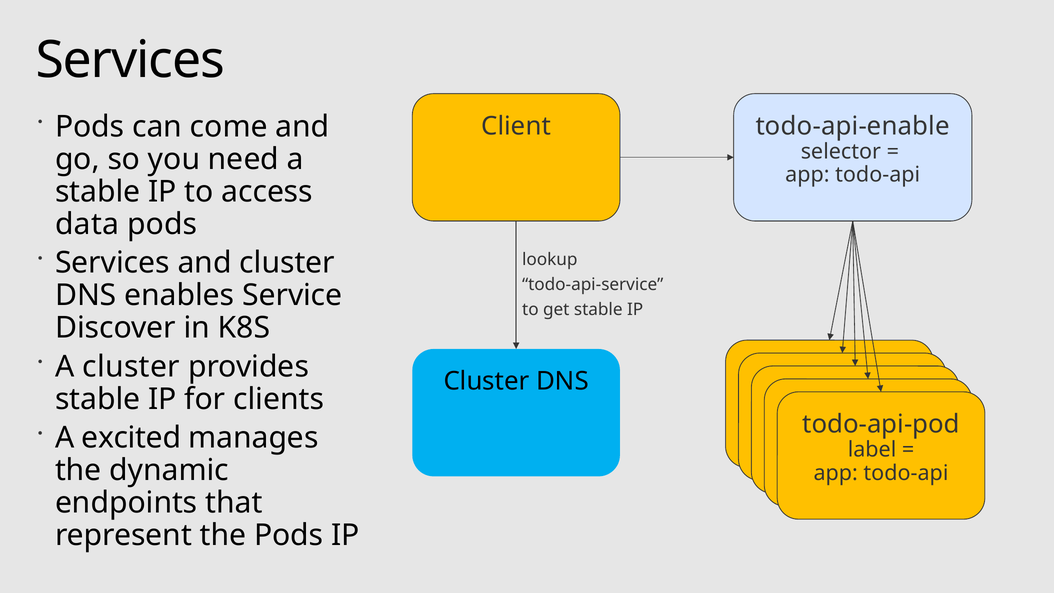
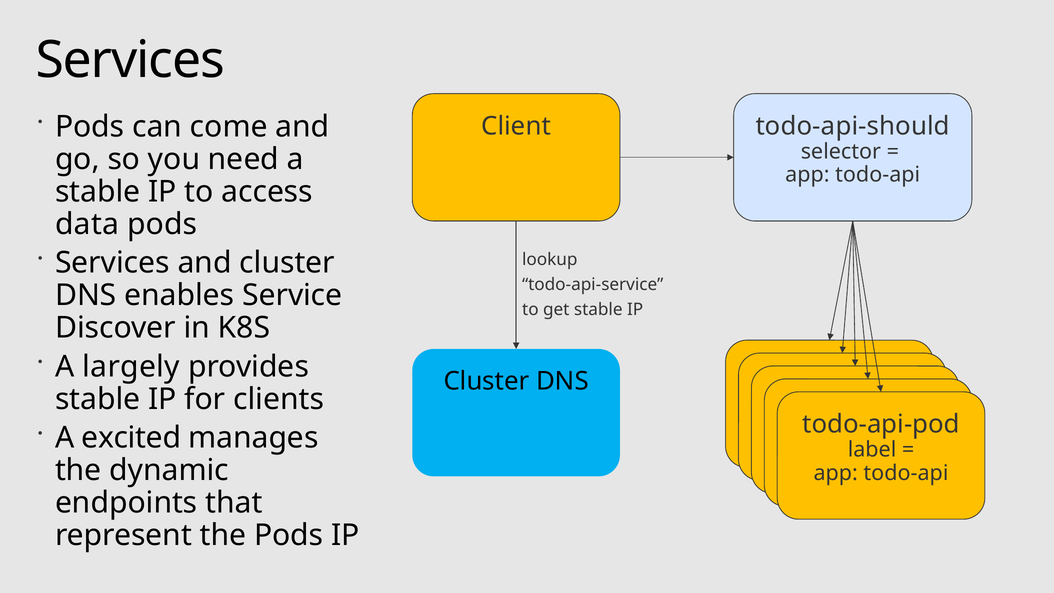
todo-api-enable: todo-api-enable -> todo-api-should
A cluster: cluster -> largely
